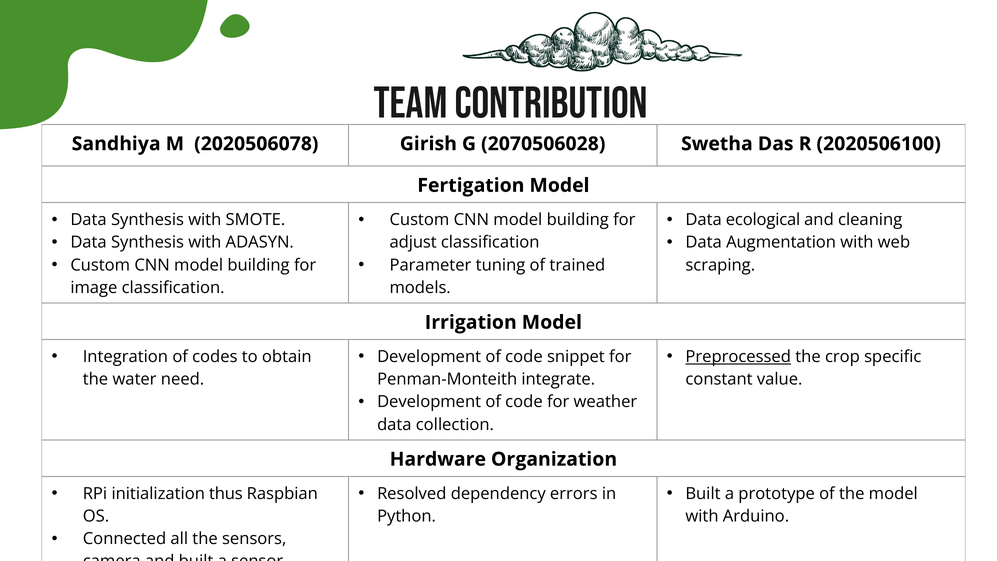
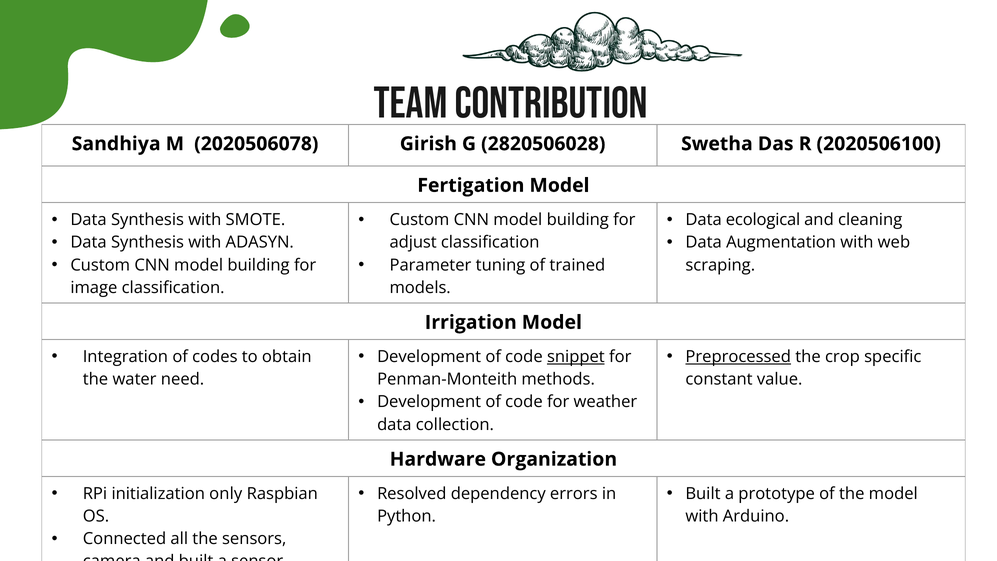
2070506028: 2070506028 -> 2820506028
snippet underline: none -> present
integrate: integrate -> methods
thus: thus -> only
